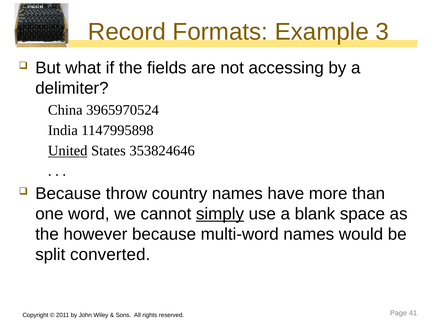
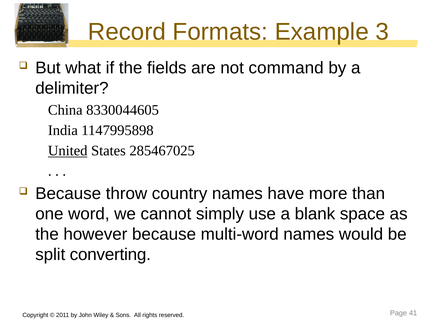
accessing: accessing -> command
3965970524: 3965970524 -> 8330044605
353824646: 353824646 -> 285467025
simply underline: present -> none
converted: converted -> converting
